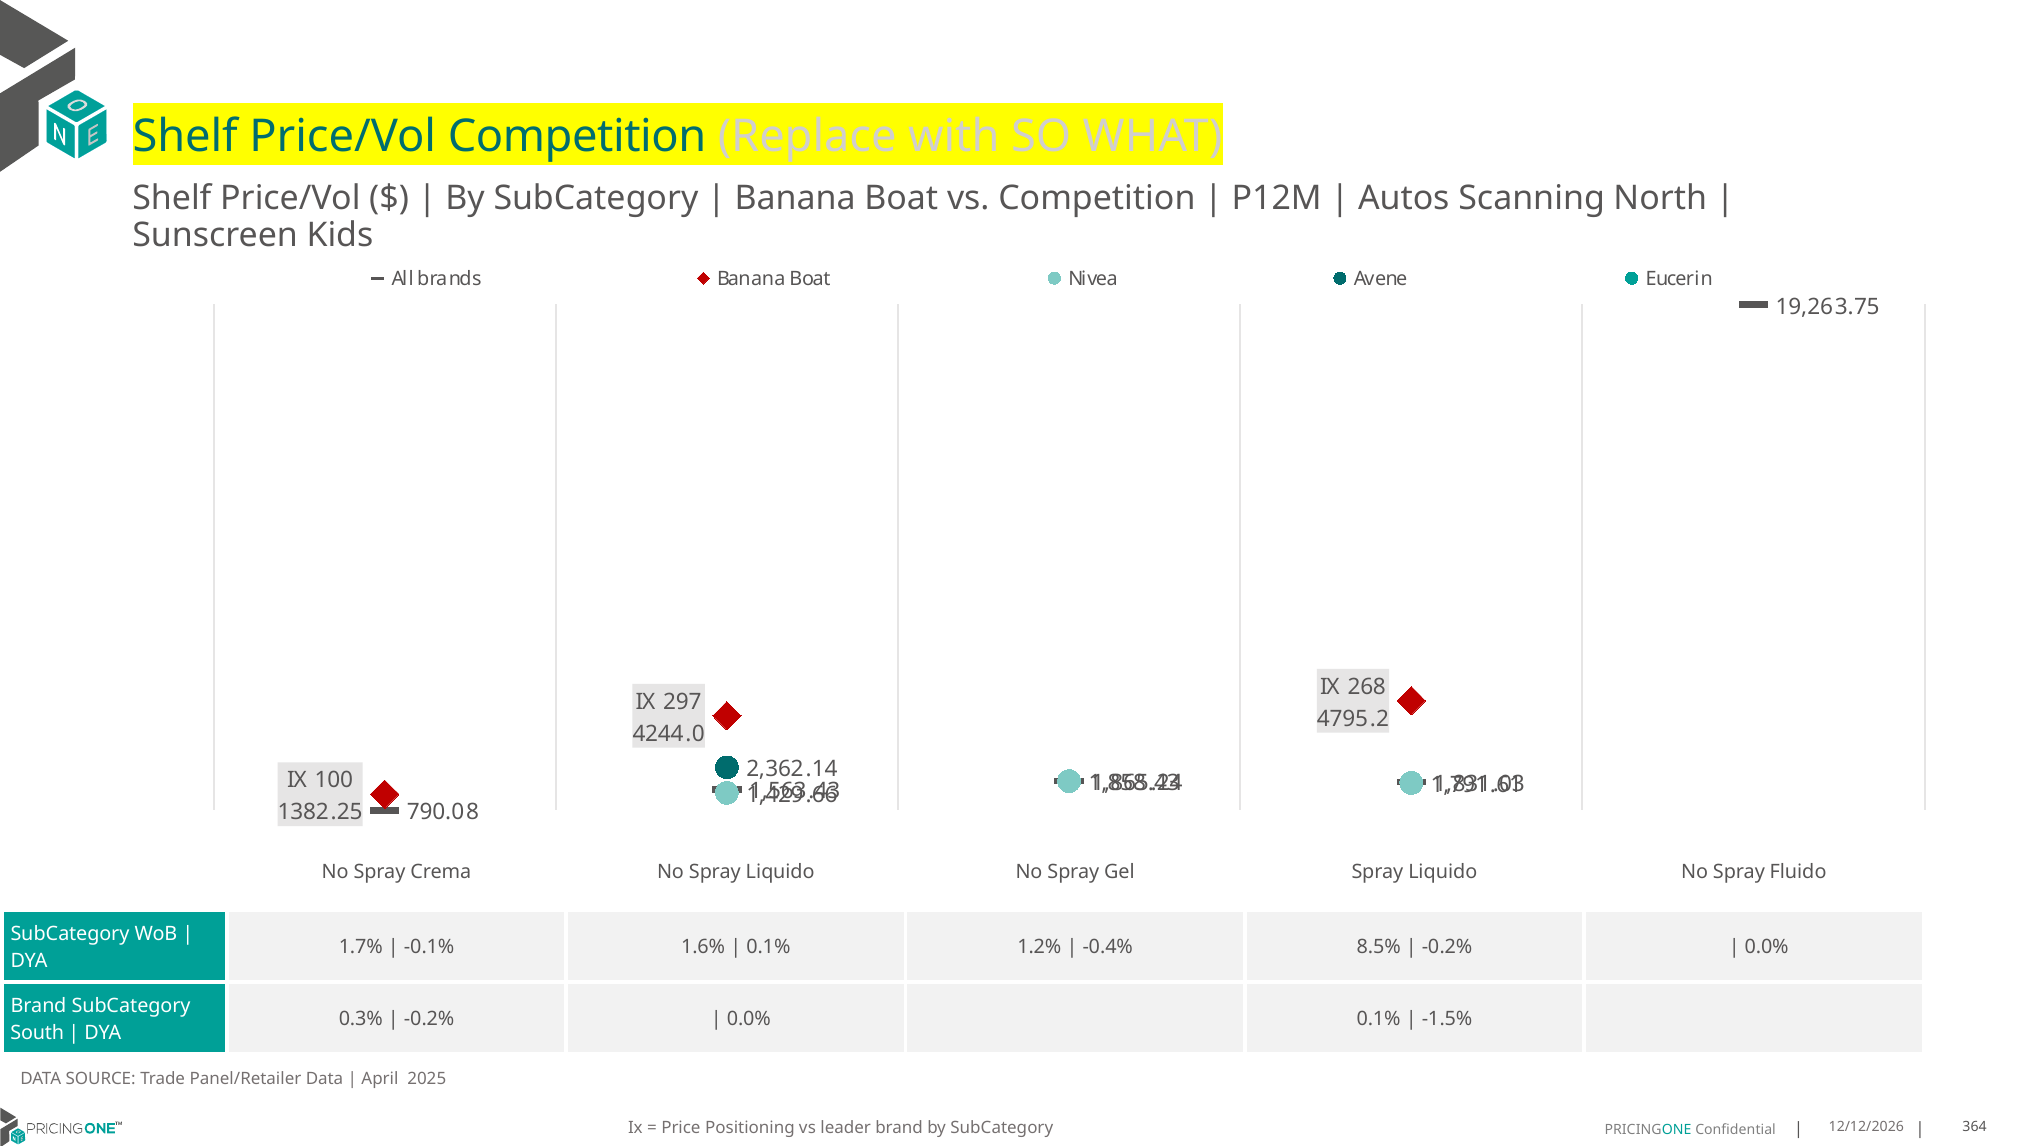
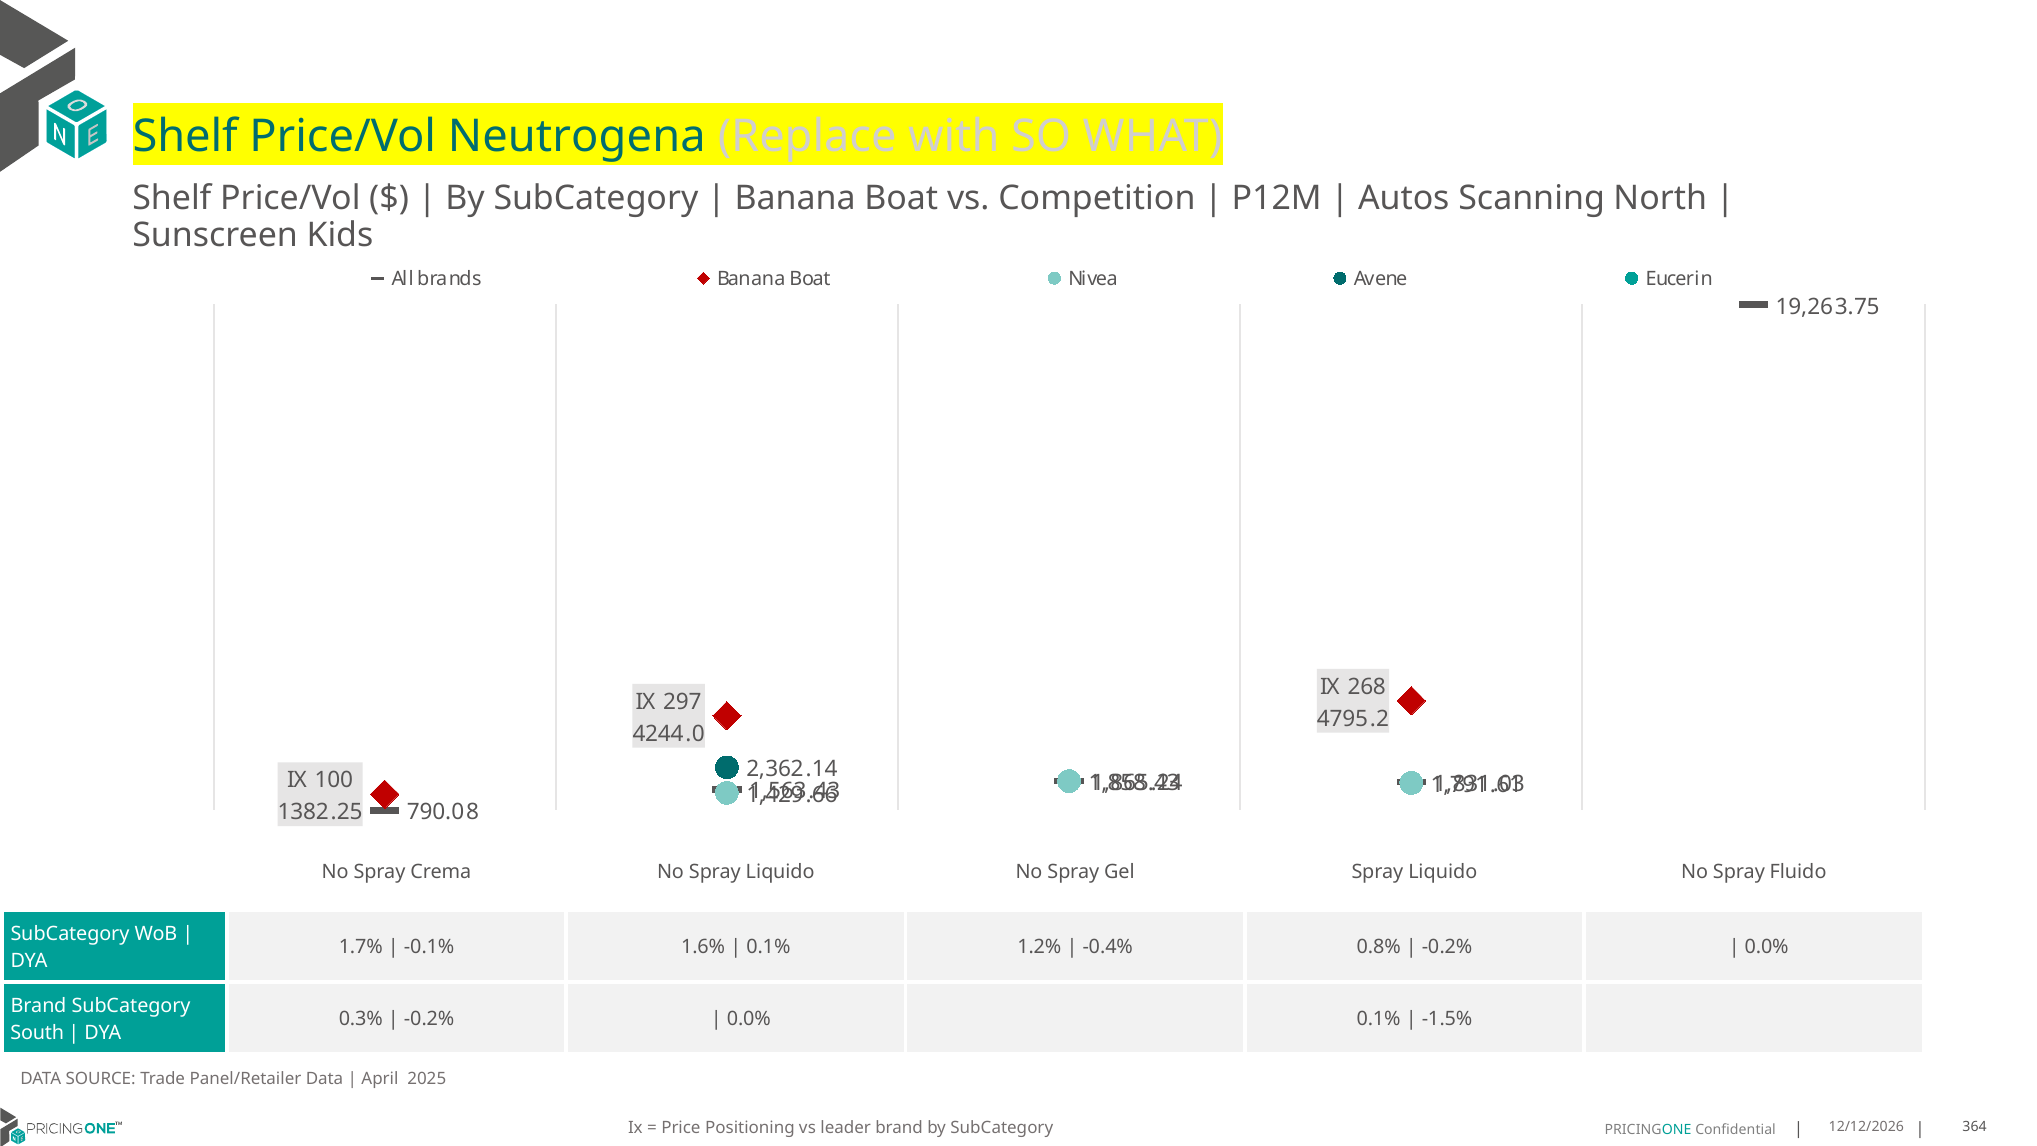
Price/Vol Competition: Competition -> Neutrogena
8.5%: 8.5% -> 0.8%
